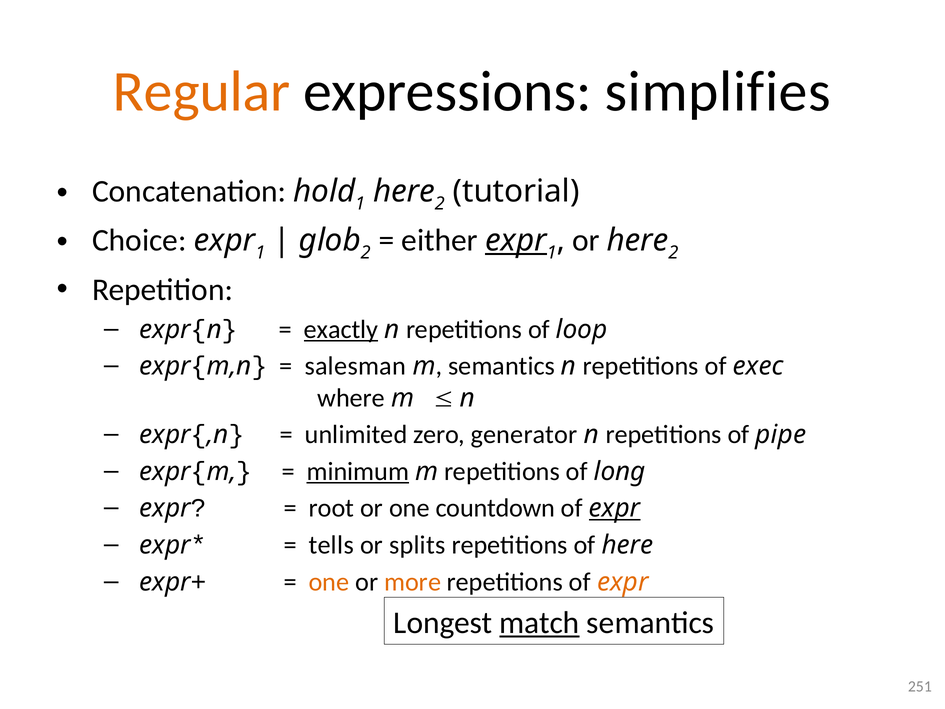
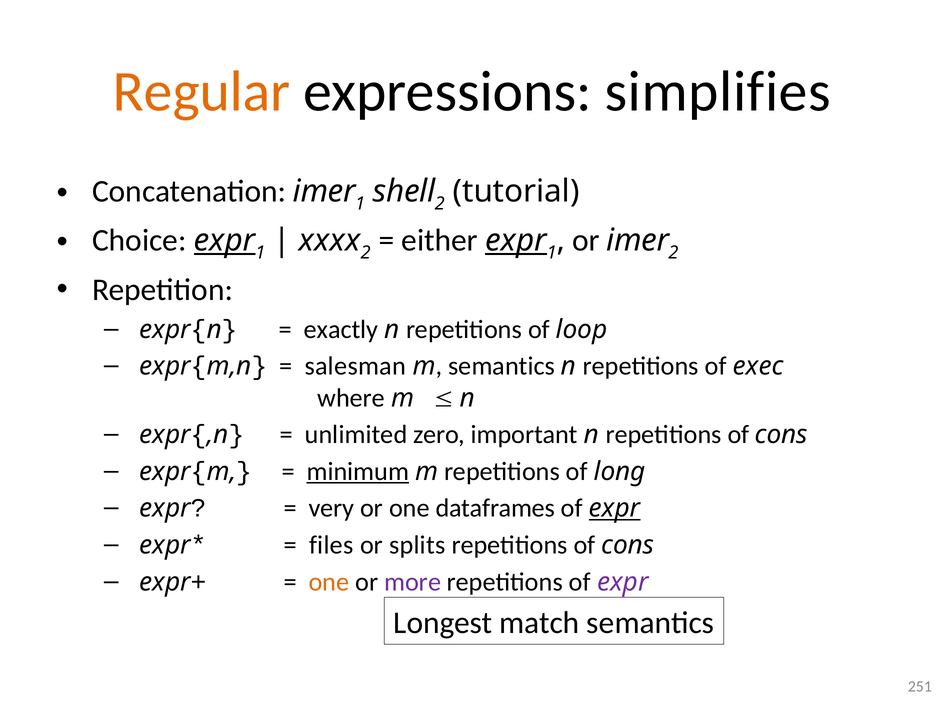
Concatenation hold: hold -> imer
here at (404, 191): here -> shell
expr at (225, 241) underline: none -> present
glob: glob -> xxxx
or here: here -> imer
exactly underline: present -> none
generator: generator -> important
n repetitions of pipe: pipe -> cons
root: root -> very
countdown: countdown -> dataframes
tells: tells -> files
here at (628, 545): here -> cons
more colour: orange -> purple
expr at (623, 582) colour: orange -> purple
match underline: present -> none
